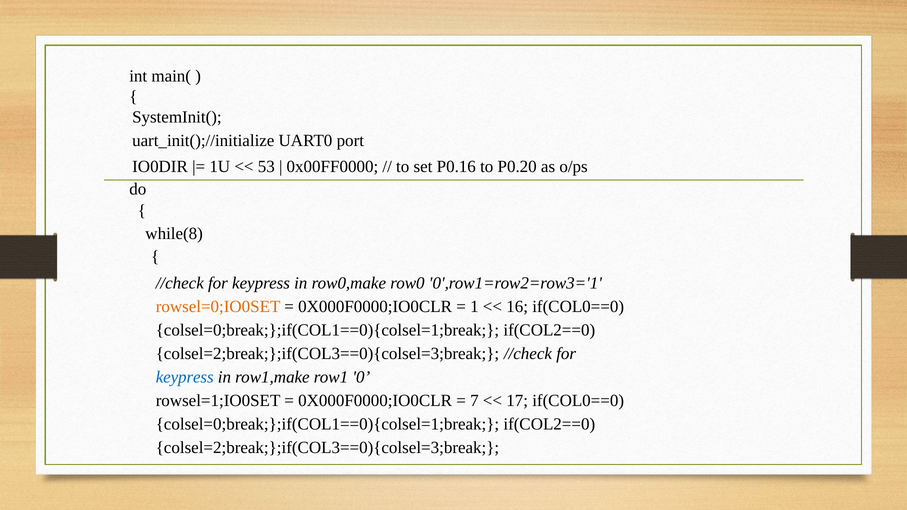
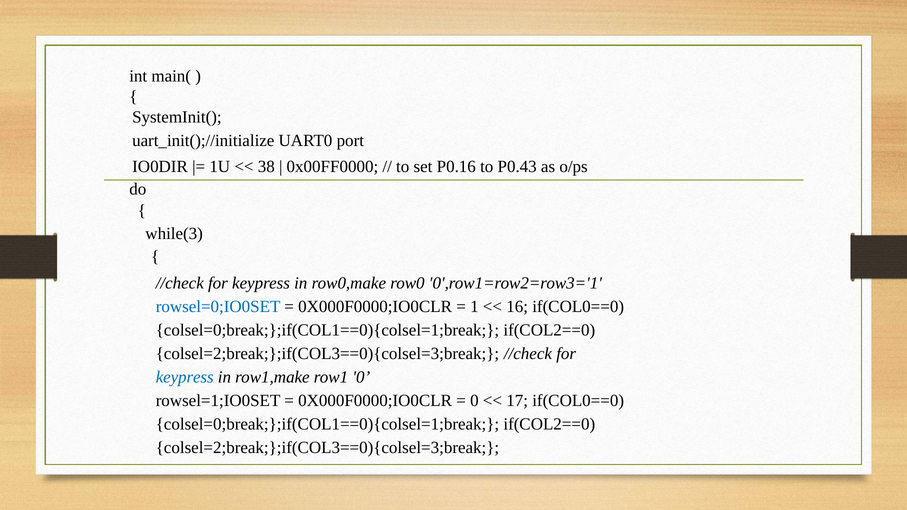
53: 53 -> 38
P0.20: P0.20 -> P0.43
while(8: while(8 -> while(3
rowsel=0;IO0SET colour: orange -> blue
7 at (474, 401): 7 -> 0
